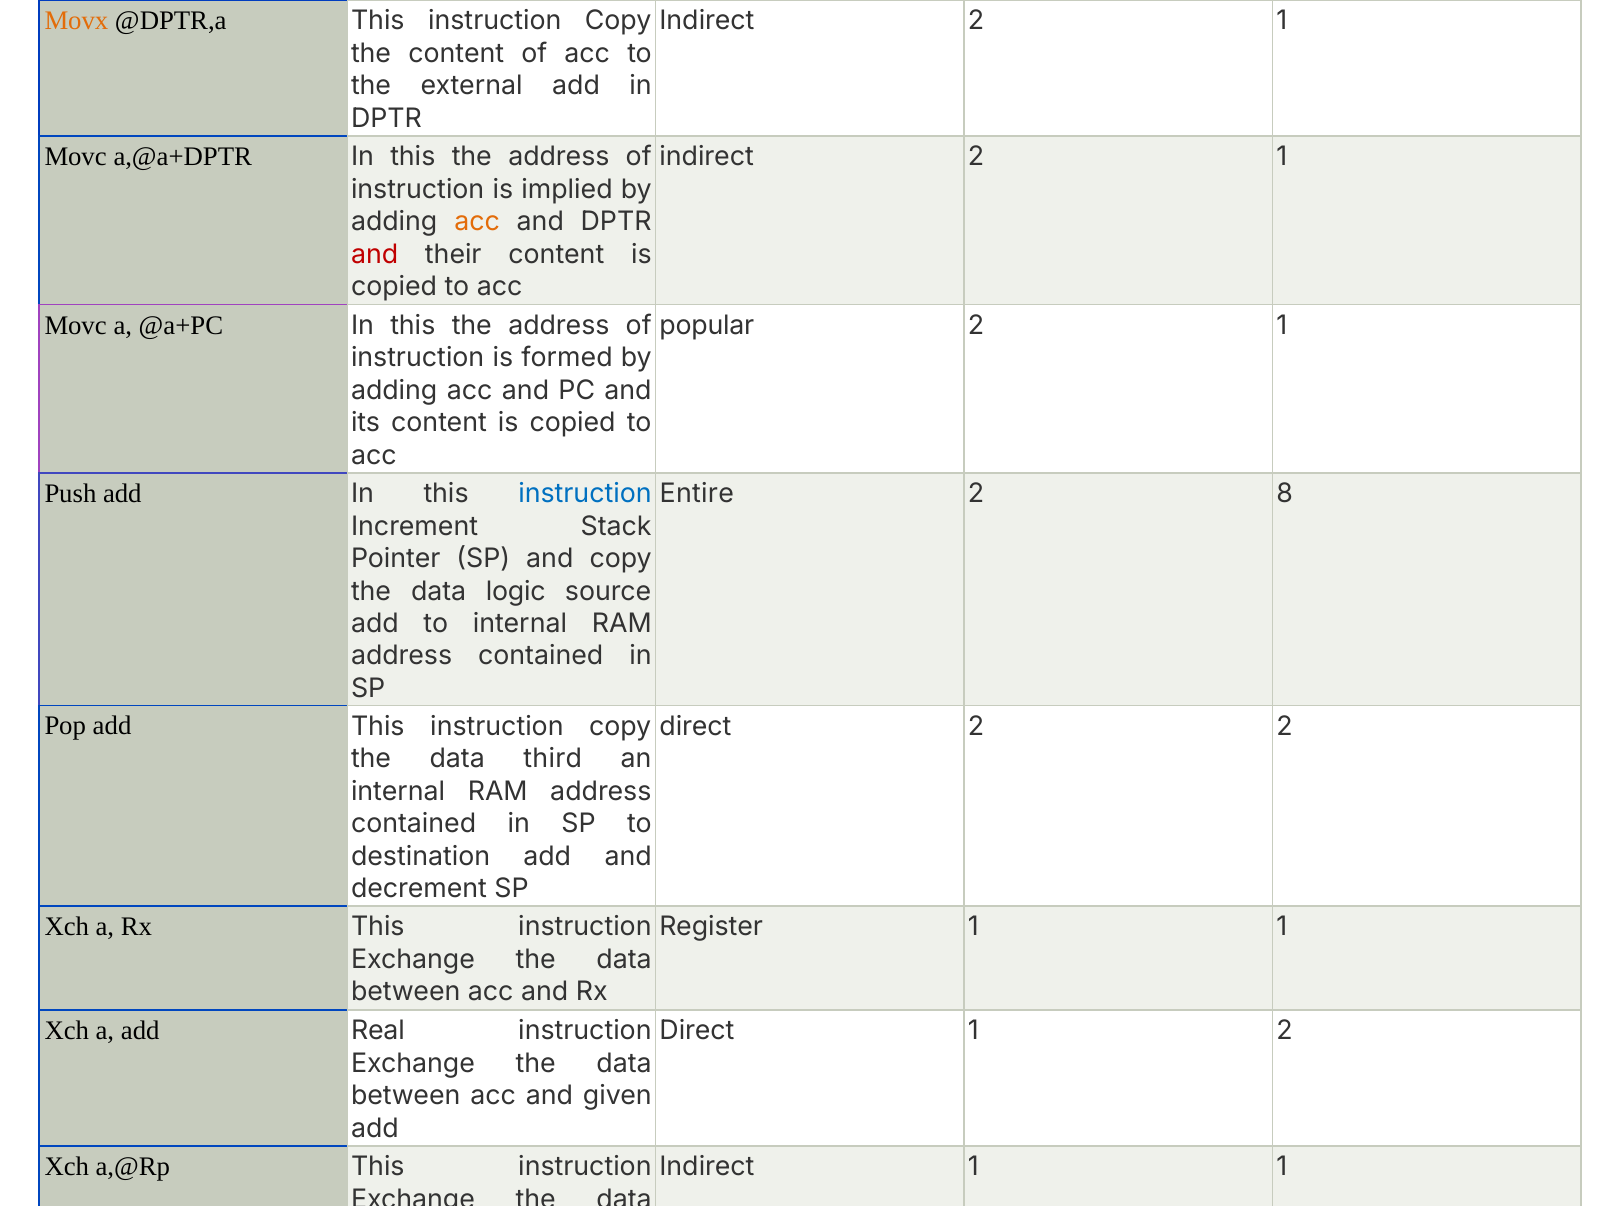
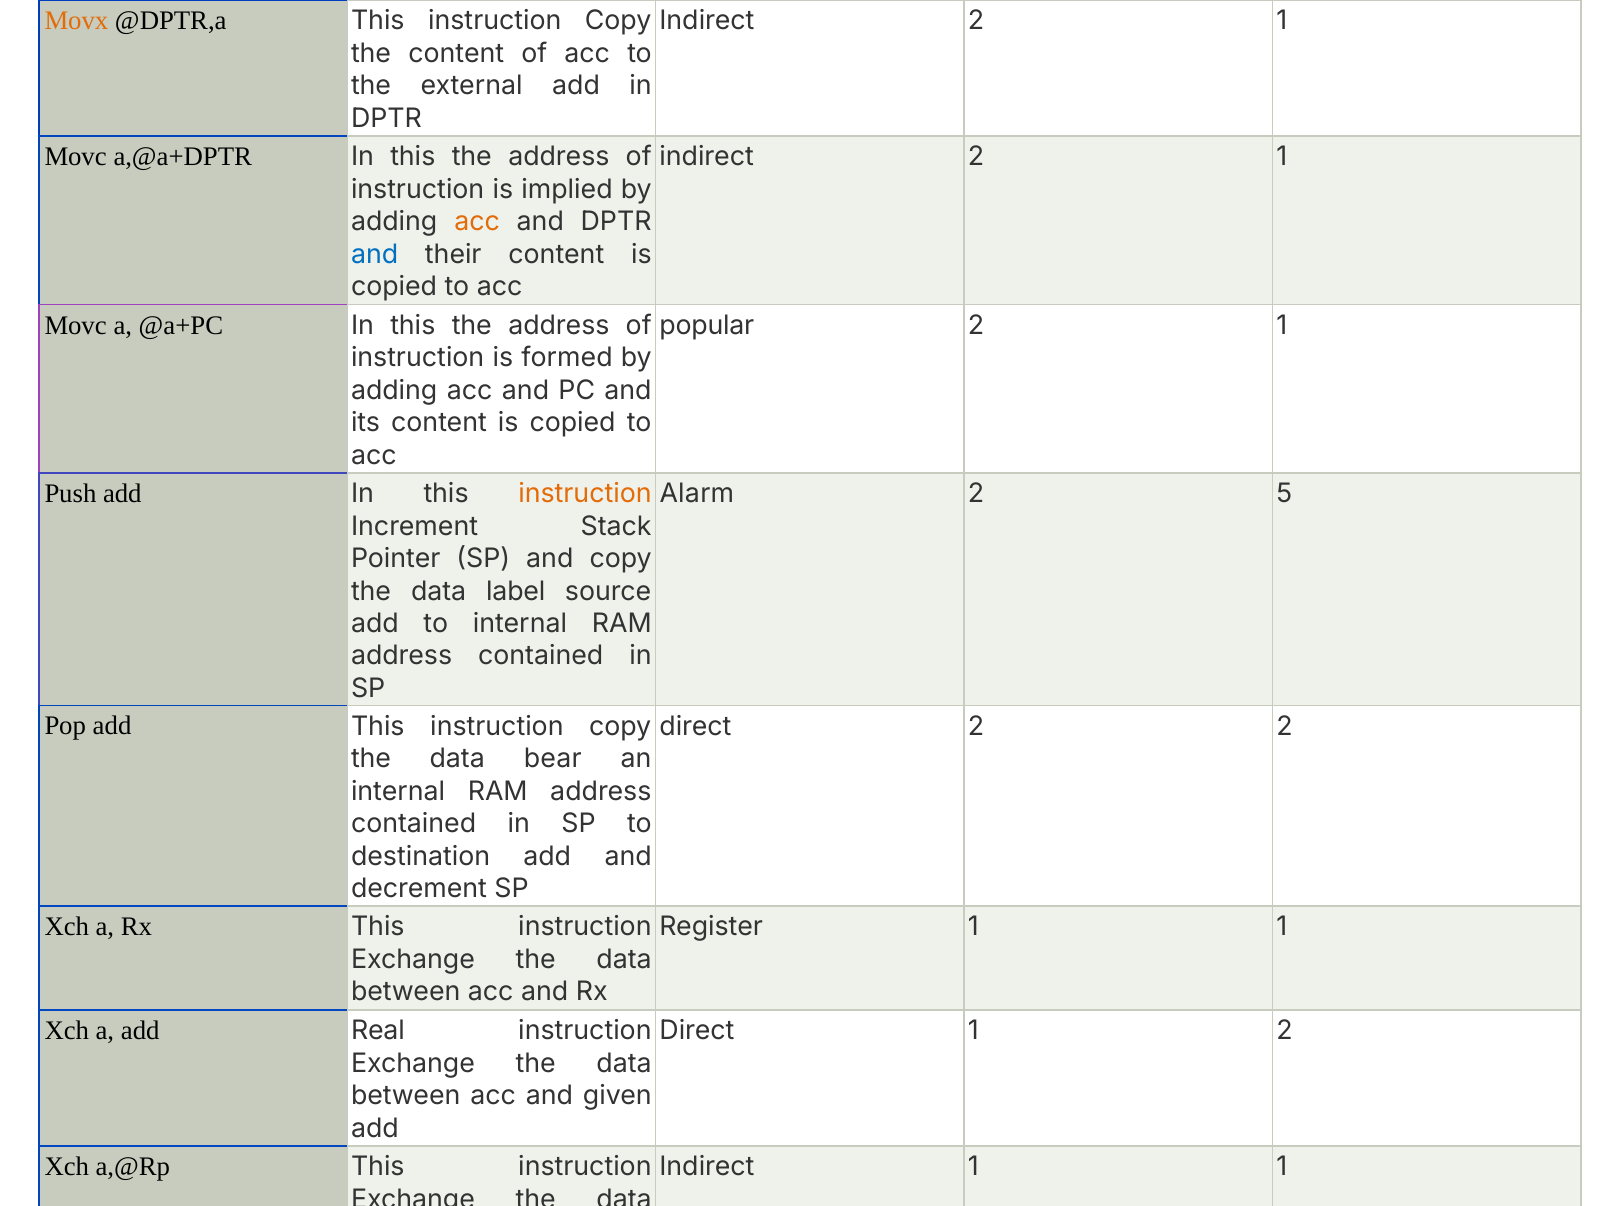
and at (375, 255) colour: red -> blue
instruction at (585, 494) colour: blue -> orange
Entire: Entire -> Alarm
8: 8 -> 5
logic: logic -> label
third: third -> bear
